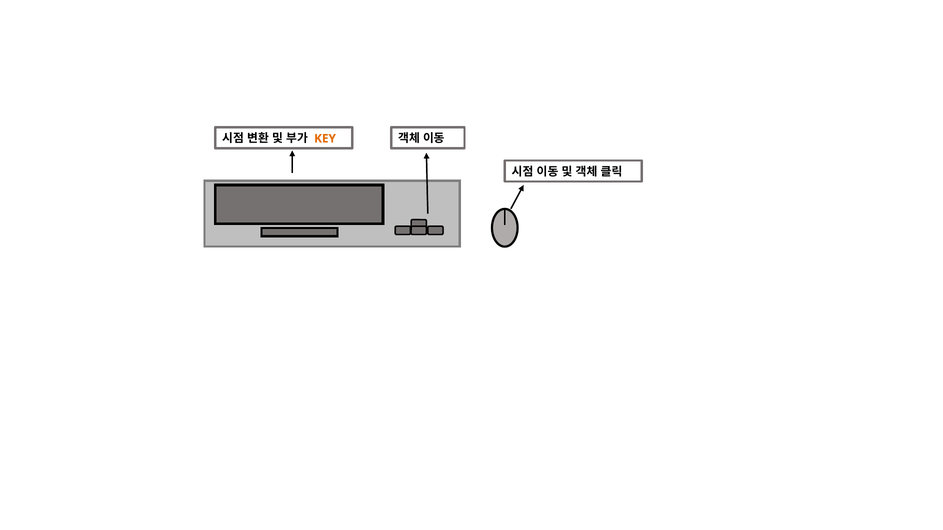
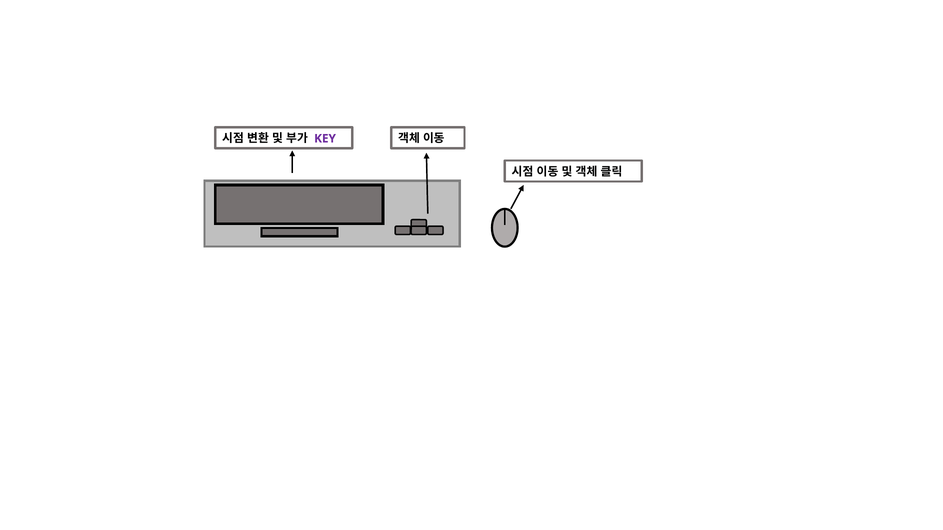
KEY colour: orange -> purple
